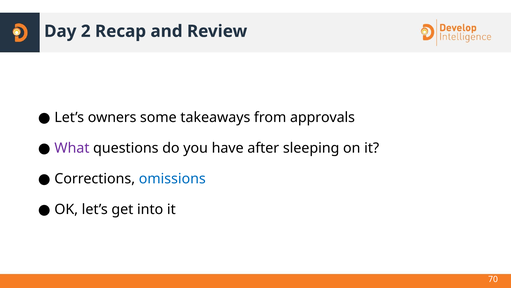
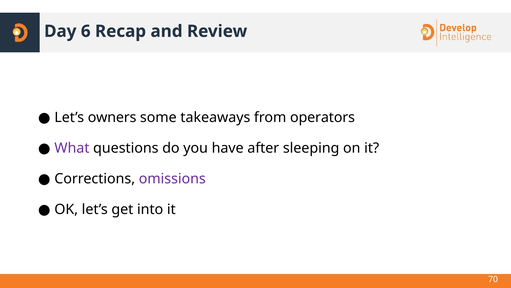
2: 2 -> 6
approvals: approvals -> operators
omissions colour: blue -> purple
